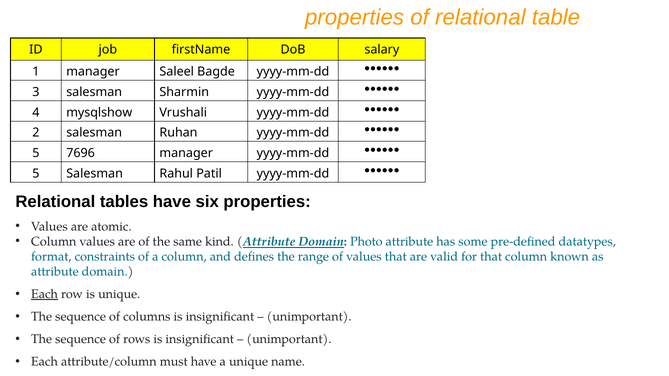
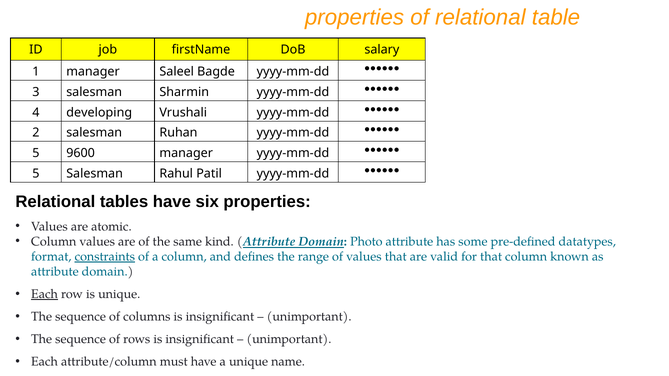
mysqlshow: mysqlshow -> developing
7696: 7696 -> 9600
constraints underline: none -> present
